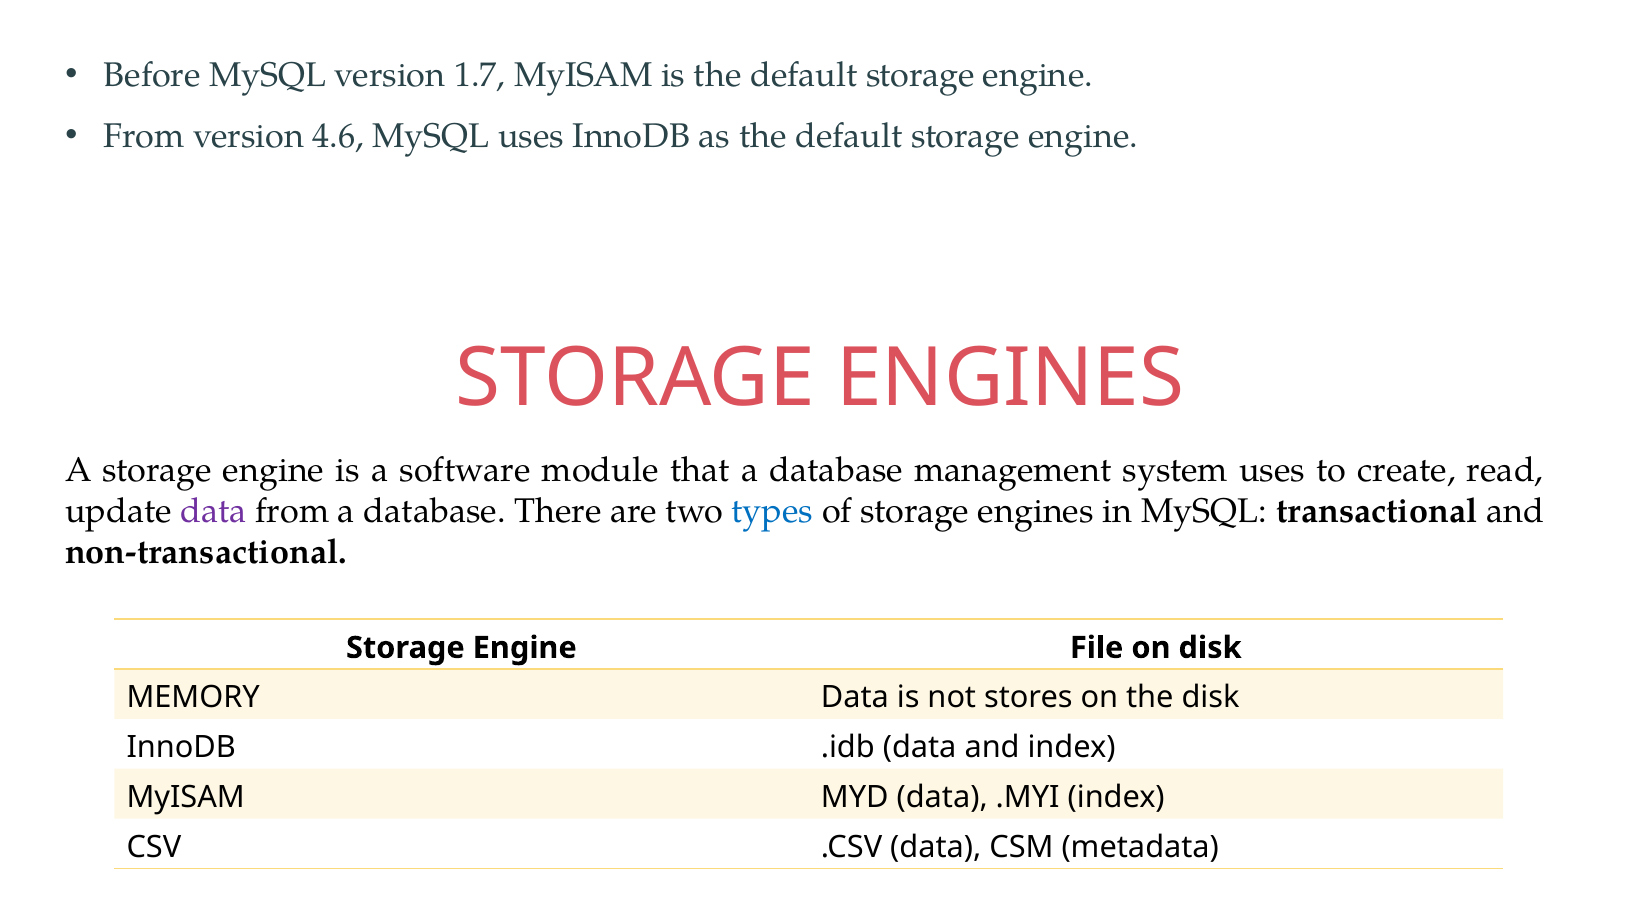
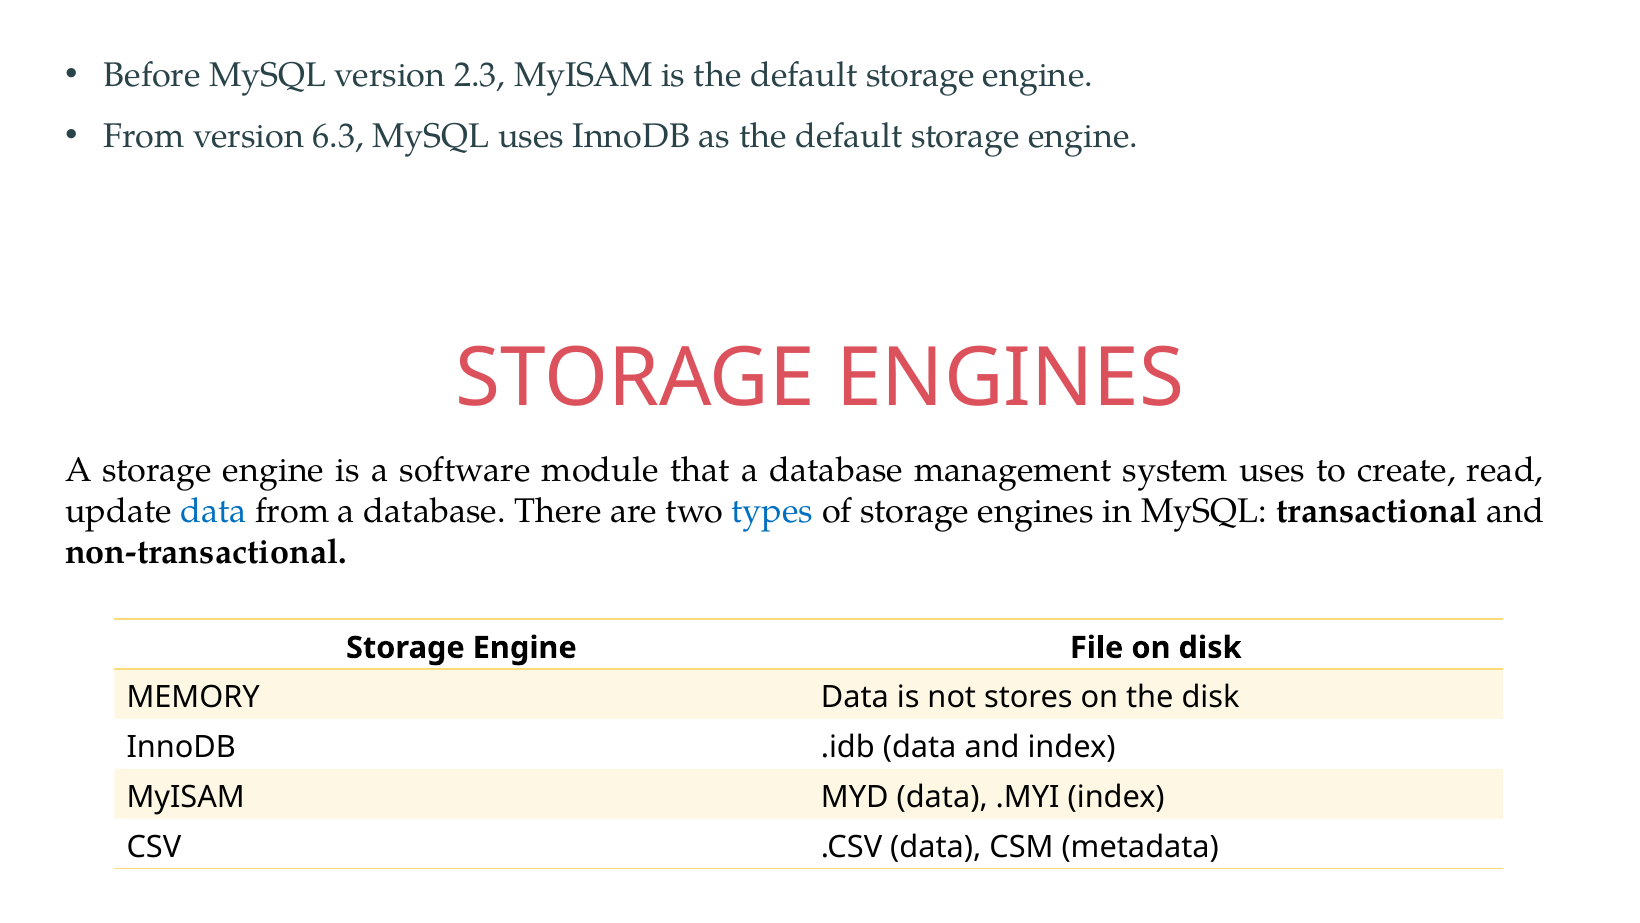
1.7: 1.7 -> 2.3
4.6: 4.6 -> 6.3
data at (213, 511) colour: purple -> blue
